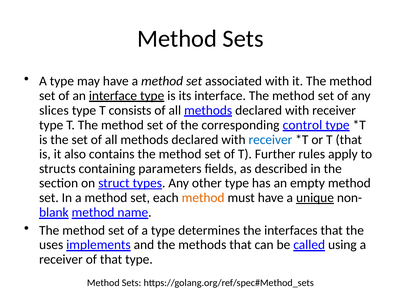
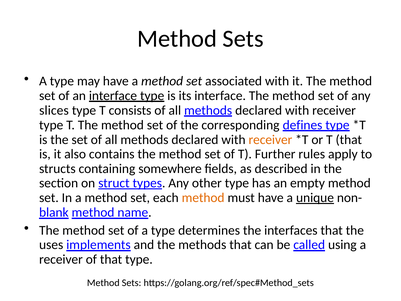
control: control -> defines
receiver at (270, 140) colour: blue -> orange
parameters: parameters -> somewhere
